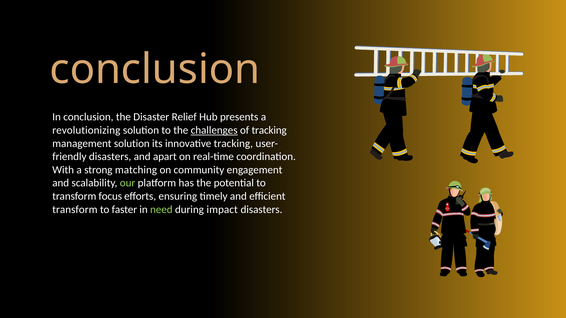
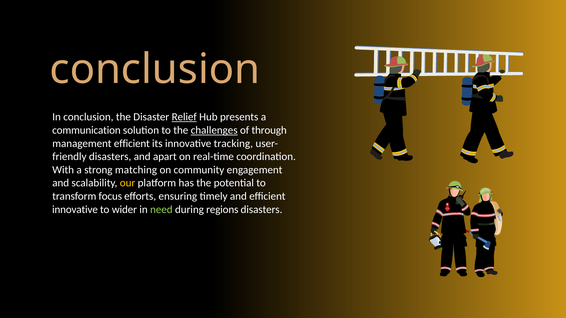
Relief underline: none -> present
revolutionizing: revolutionizing -> communication
of tracking: tracking -> through
management solution: solution -> efficient
our colour: light green -> yellow
transform at (75, 210): transform -> innovative
faster: faster -> wider
impact: impact -> regions
